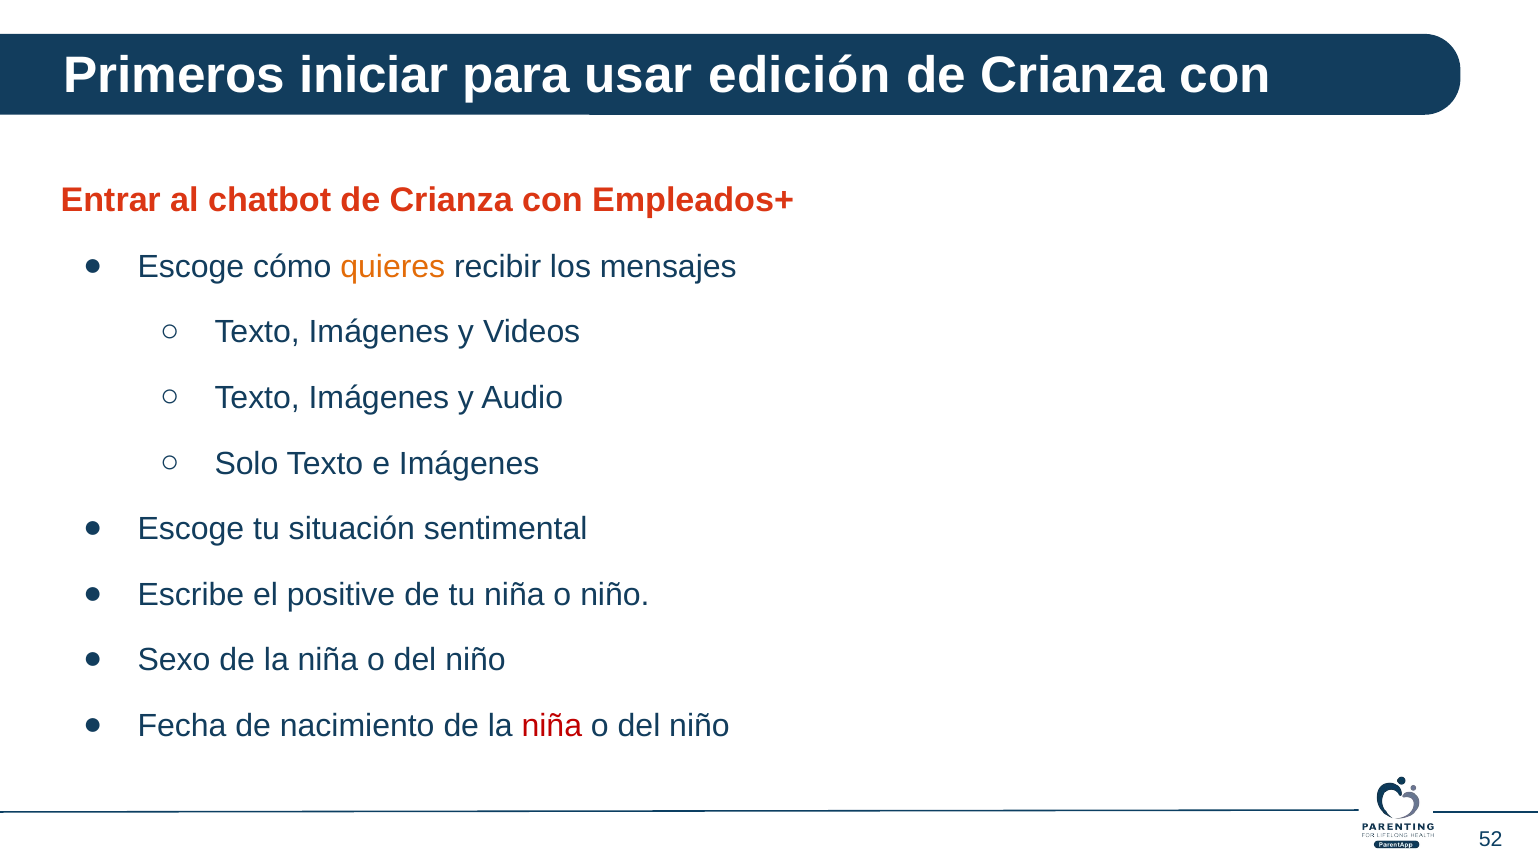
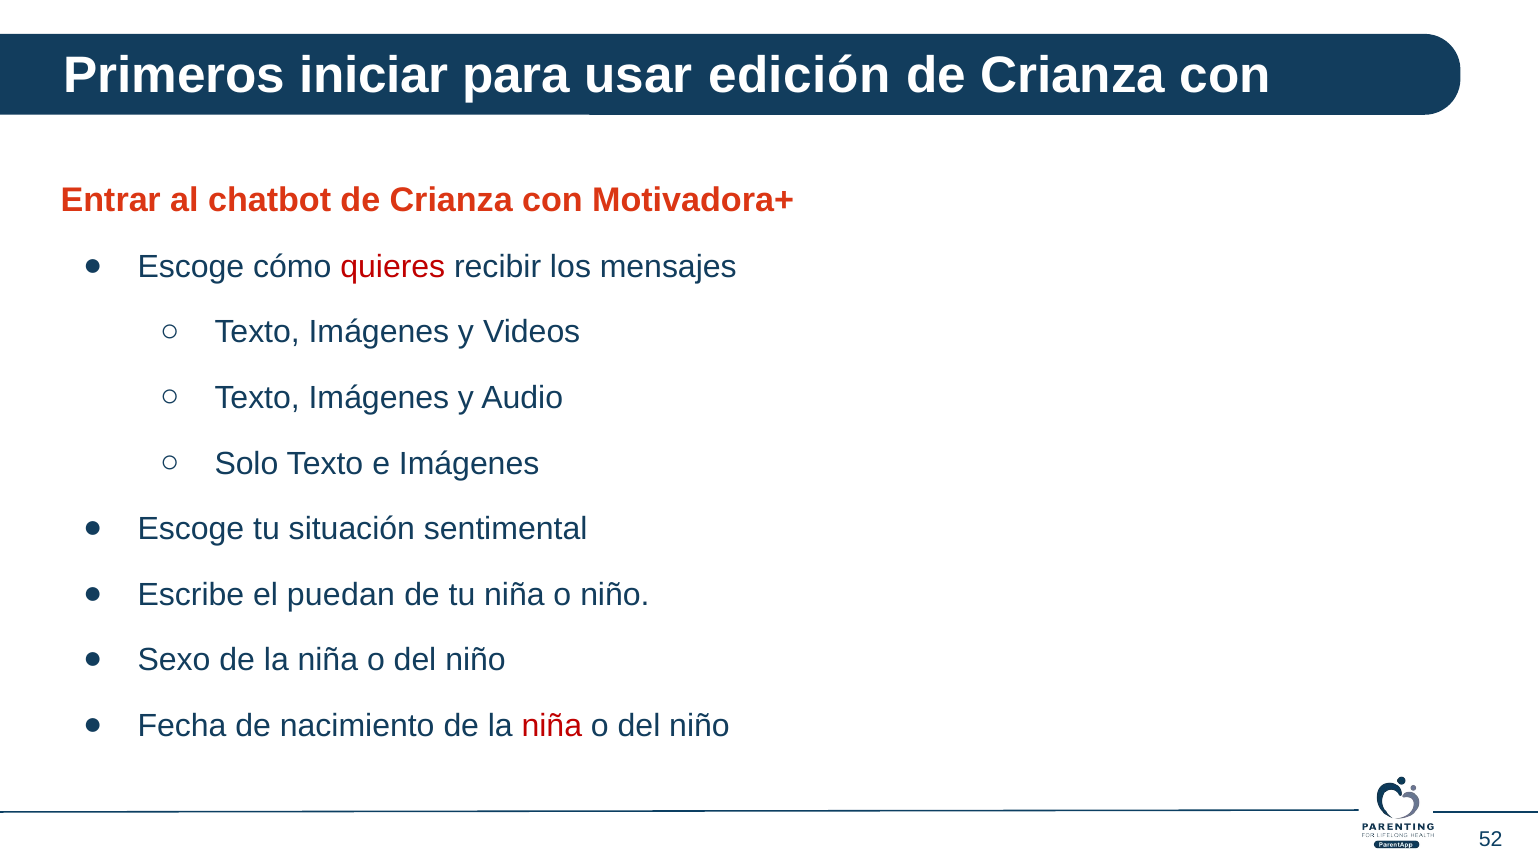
Empleados+: Empleados+ -> Motivadora+
quieres colour: orange -> red
positive: positive -> puedan
